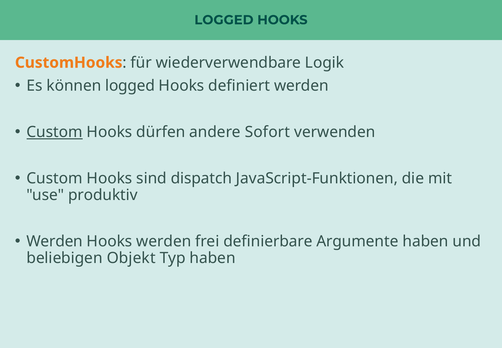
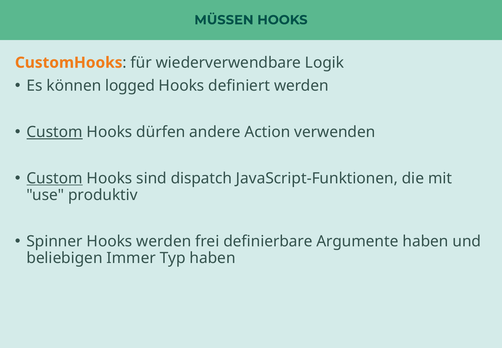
LOGGED at (224, 20): LOGGED -> MÜSSEN
Sofort: Sofort -> Action
Custom at (55, 178) underline: none -> present
Werden at (55, 241): Werden -> Spinner
Objekt: Objekt -> Immer
